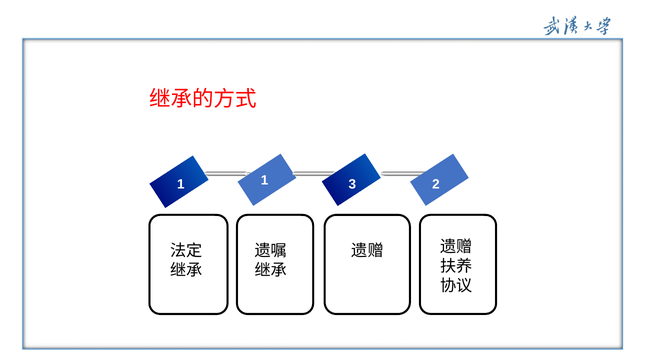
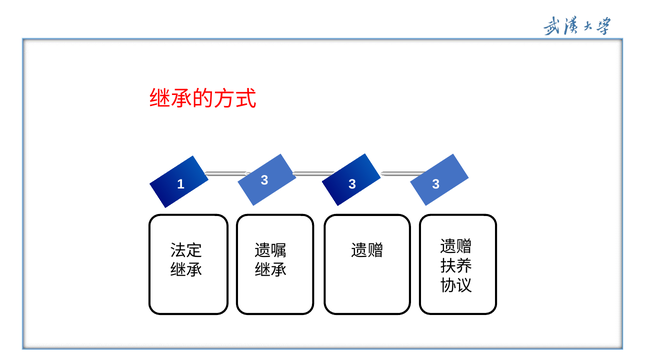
1 1: 1 -> 3
2 at (436, 184): 2 -> 3
